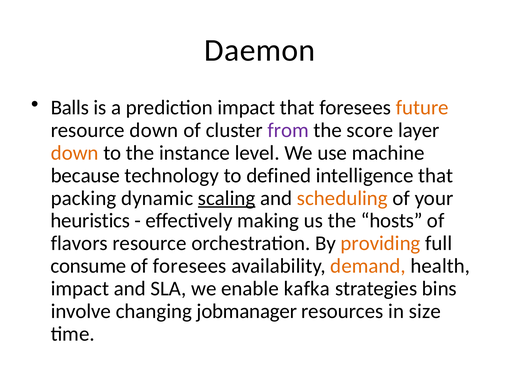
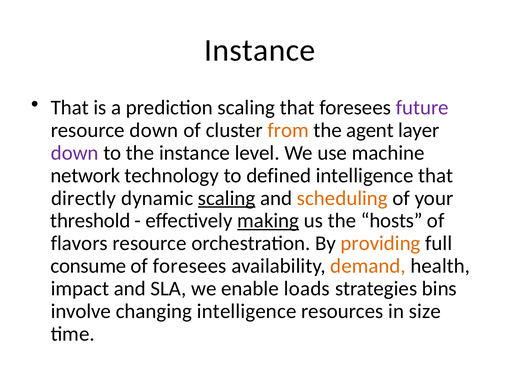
Daemon at (260, 50): Daemon -> Instance
Balls at (70, 108): Balls -> That
prediction impact: impact -> scaling
future colour: orange -> purple
from colour: purple -> orange
score: score -> agent
down at (75, 153) colour: orange -> purple
because: because -> network
packing: packing -> directly
heuristics: heuristics -> threshold
making underline: none -> present
kafka: kafka -> loads
changing jobmanager: jobmanager -> intelligence
